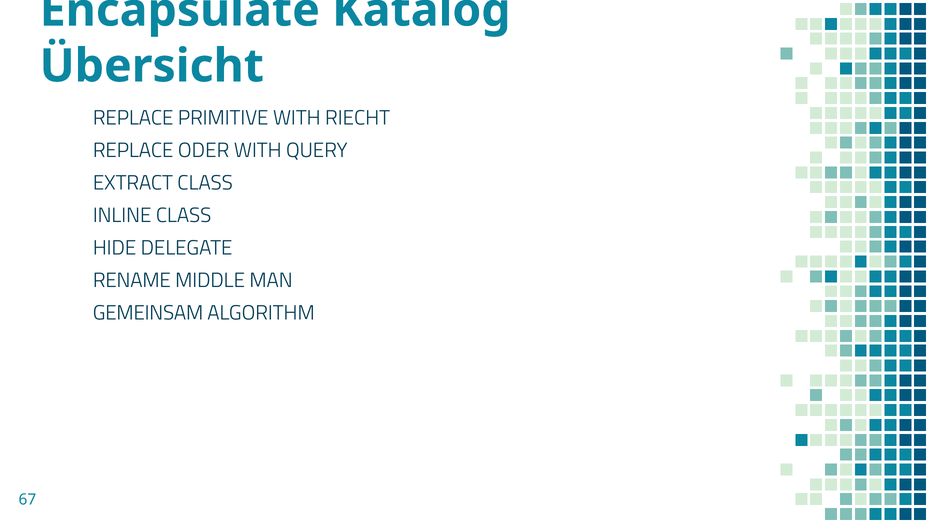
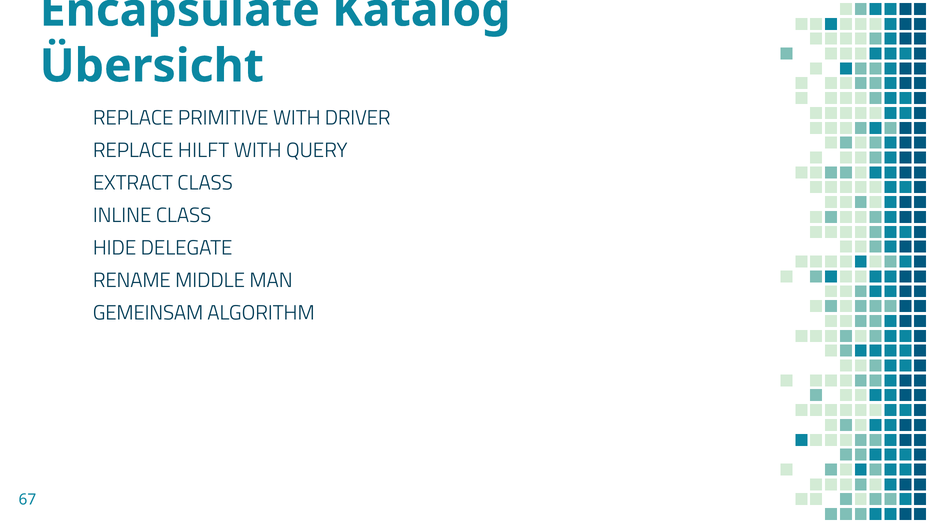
RIECHT: RIECHT -> DRIVER
ODER: ODER -> HILFT
